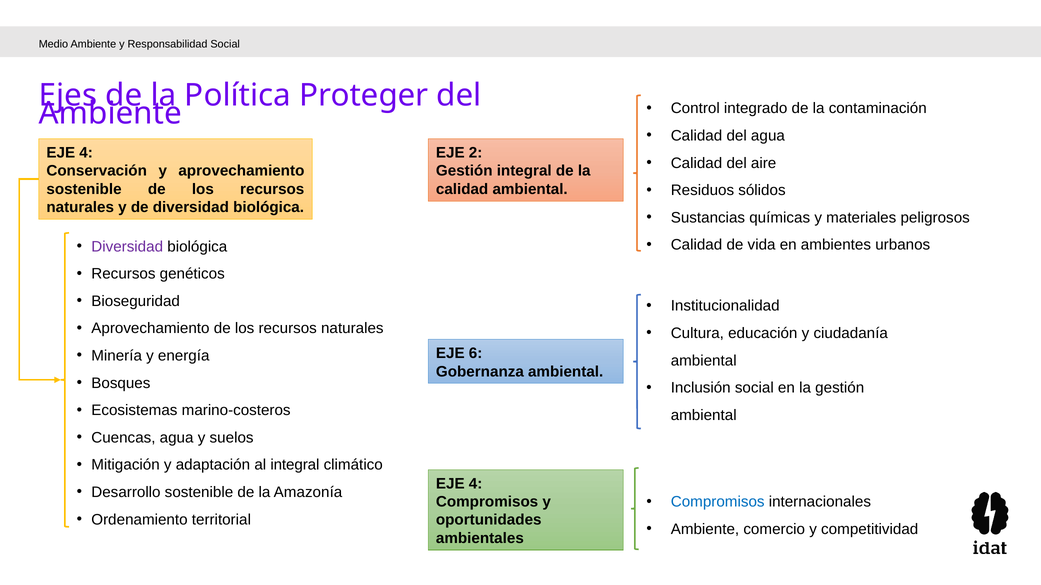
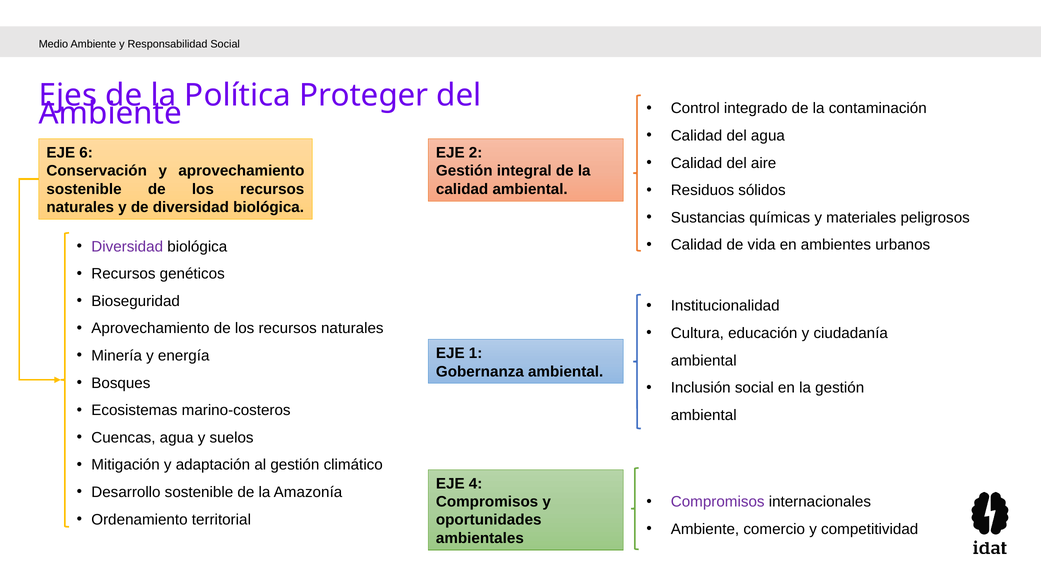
4 at (86, 153): 4 -> 6
6: 6 -> 1
al integral: integral -> gestión
Compromisos at (718, 502) colour: blue -> purple
